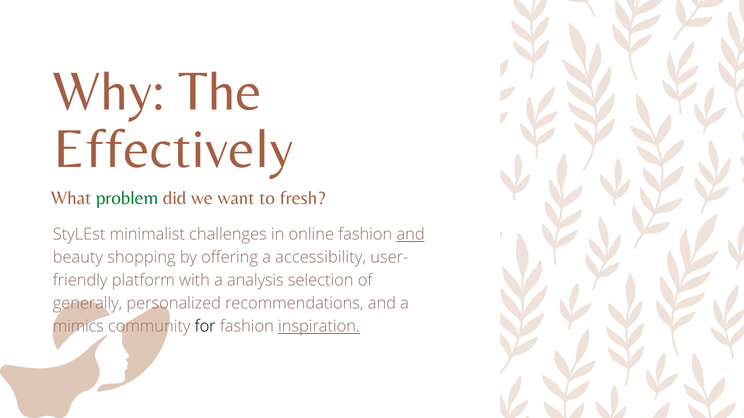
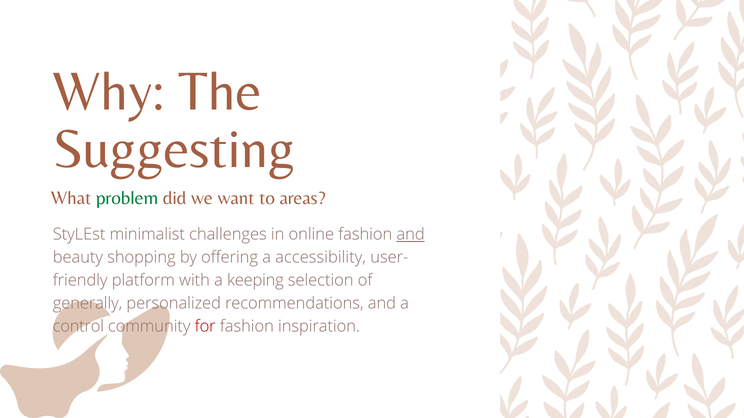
Effectively: Effectively -> Suggesting
fresh: fresh -> areas
analysis: analysis -> keeping
mimics: mimics -> control
for colour: black -> red
inspiration underline: present -> none
